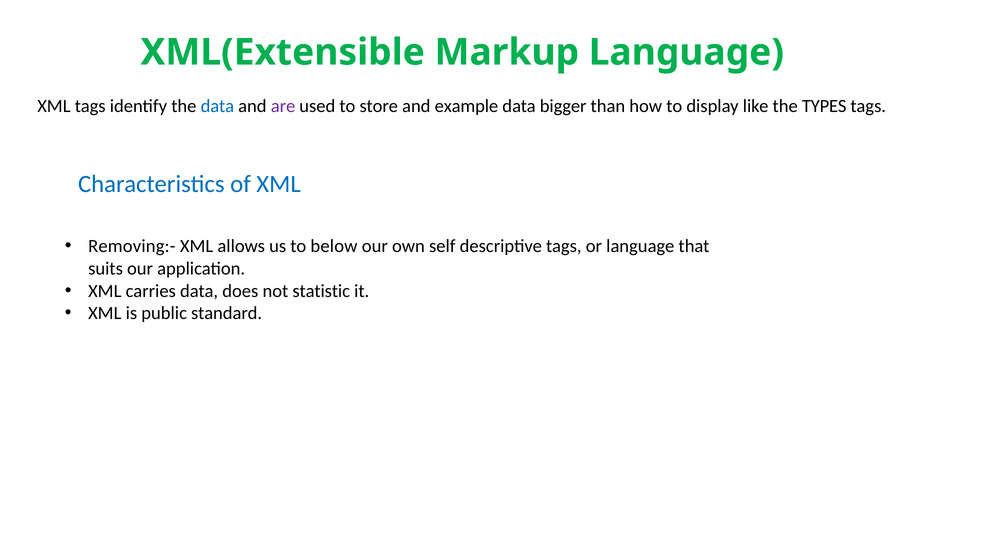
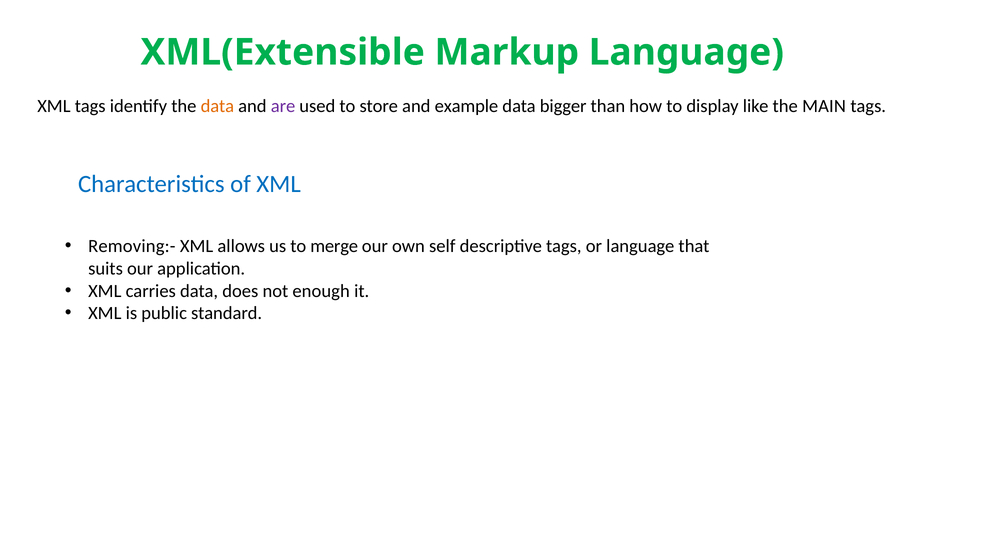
data at (217, 106) colour: blue -> orange
TYPES: TYPES -> MAIN
below: below -> merge
statistic: statistic -> enough
